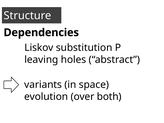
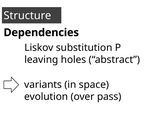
both: both -> pass
